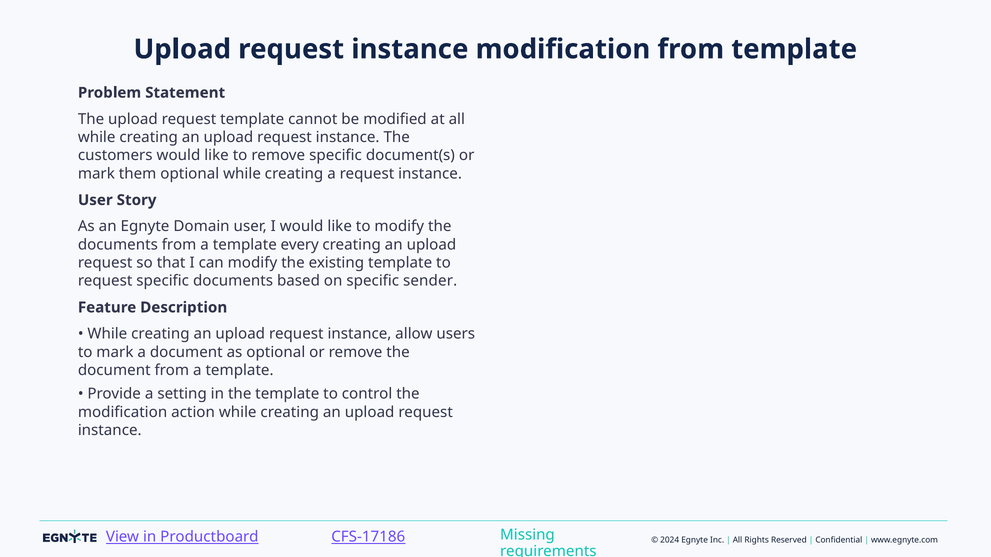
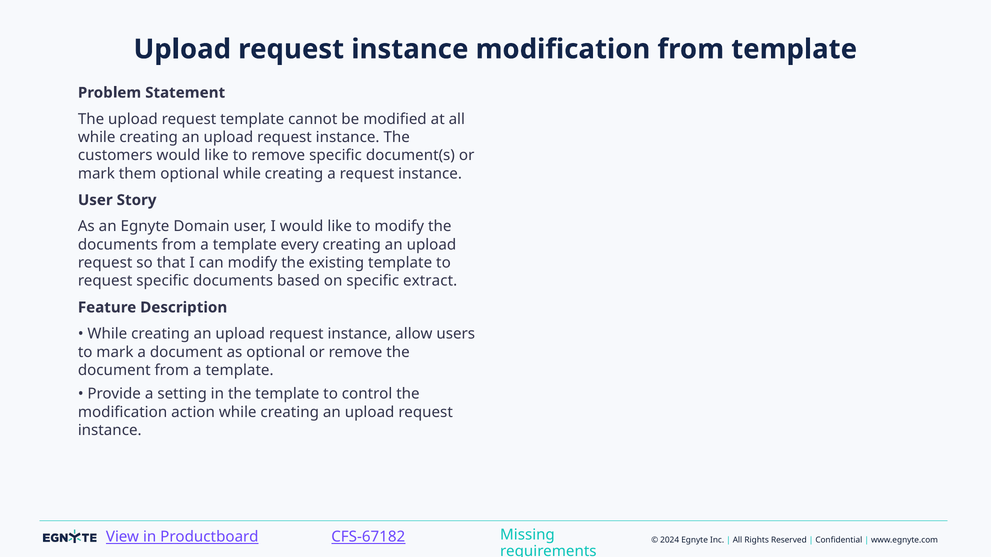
sender: sender -> extract
CFS-17186: CFS-17186 -> CFS-67182
